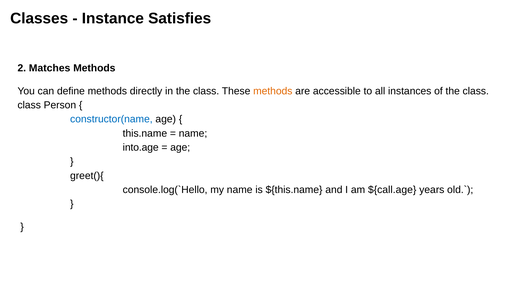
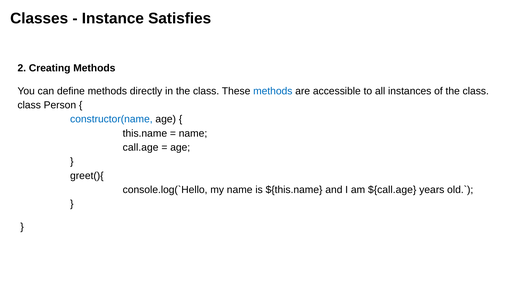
Matches: Matches -> Creating
methods at (273, 91) colour: orange -> blue
into.age: into.age -> call.age
